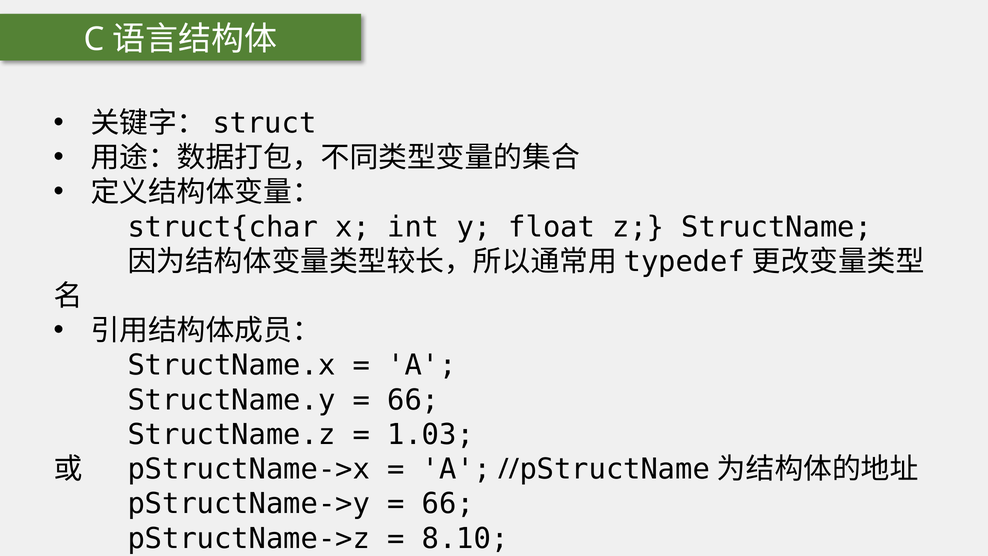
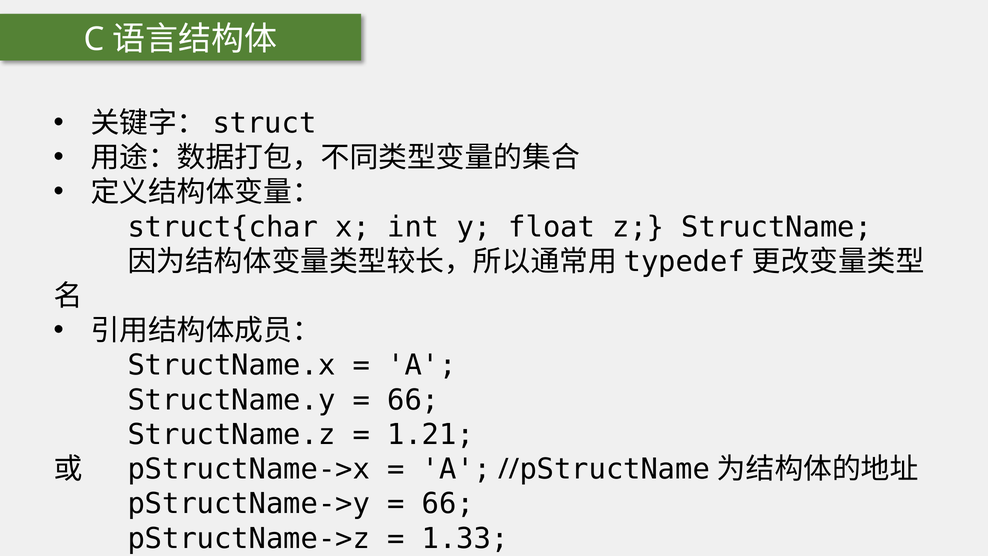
1.03: 1.03 -> 1.21
8.10: 8.10 -> 1.33
